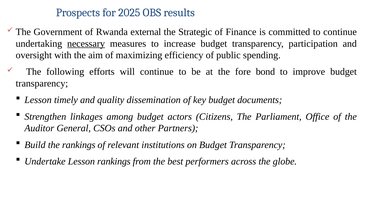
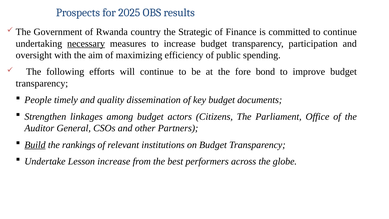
external: external -> country
Lesson at (38, 100): Lesson -> People
Build underline: none -> present
Lesson rankings: rankings -> increase
